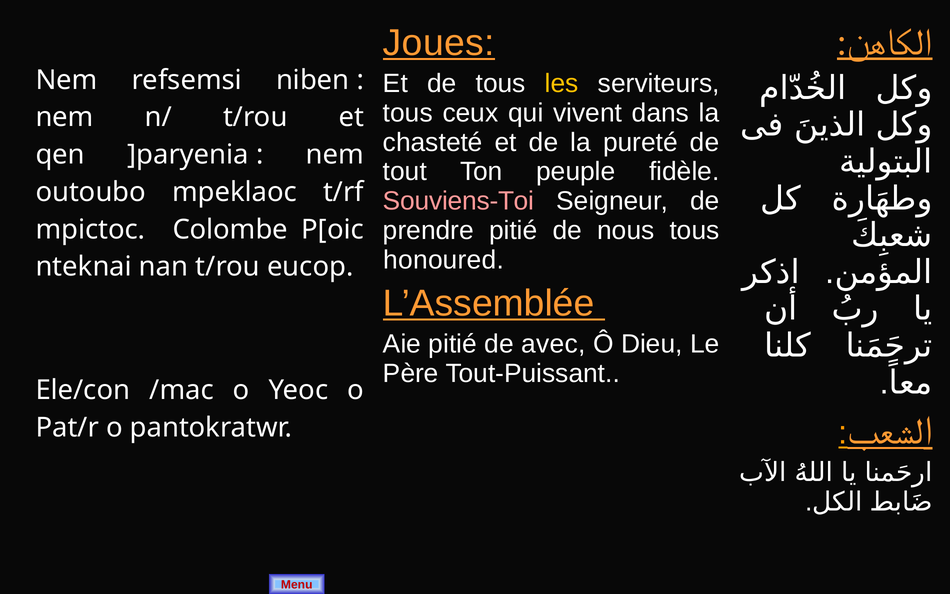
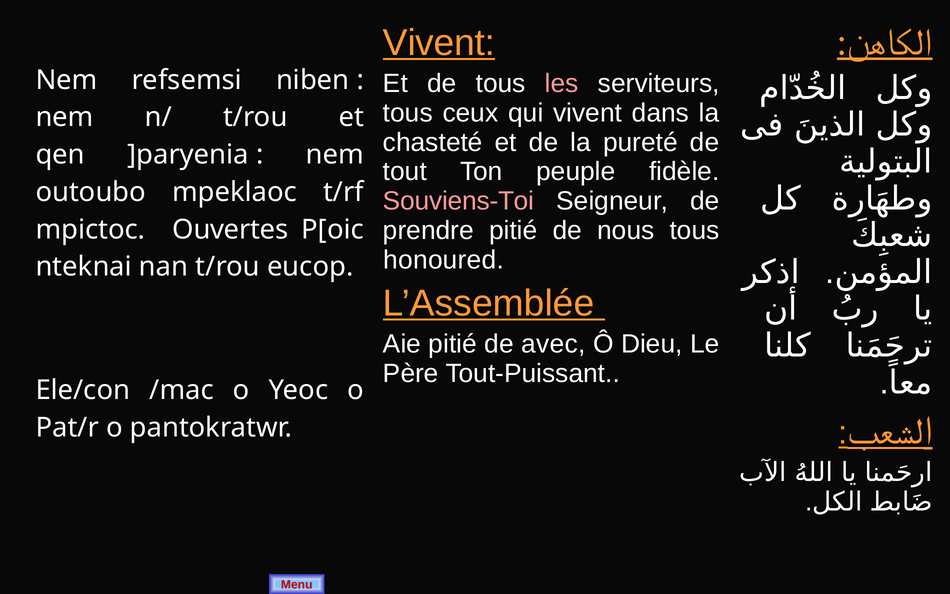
Joues at (439, 43): Joues -> Vivent
les colour: yellow -> pink
Colombe: Colombe -> Ouvertes
